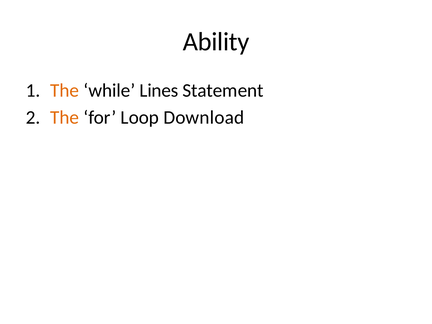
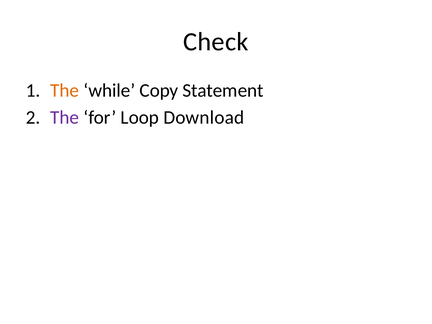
Ability: Ability -> Check
Lines: Lines -> Copy
The at (65, 118) colour: orange -> purple
